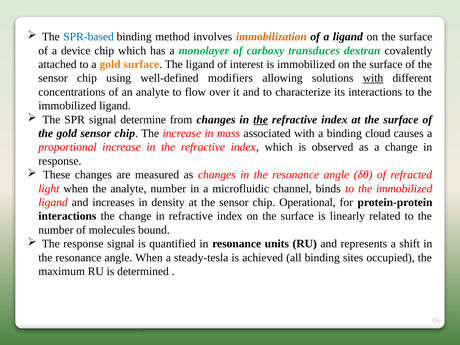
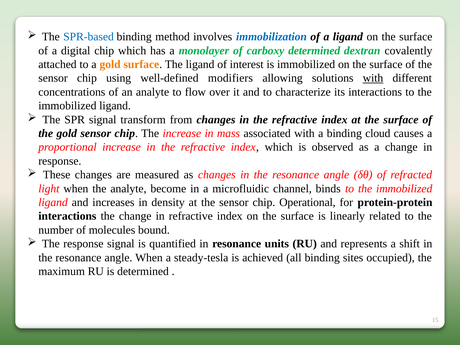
immobilization colour: orange -> blue
device: device -> digital
carboxy transduces: transduces -> determined
determine: determine -> transform
the at (261, 120) underline: present -> none
analyte number: number -> become
